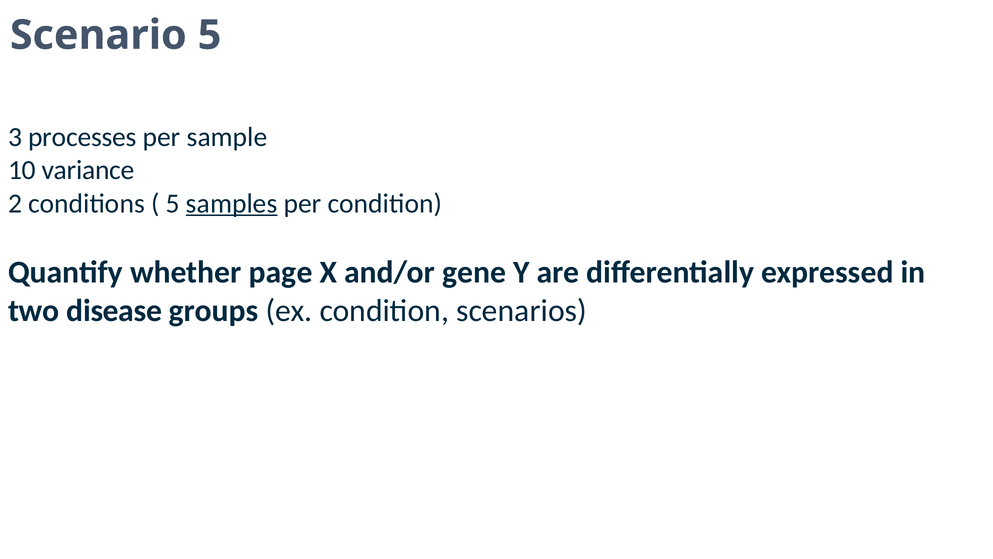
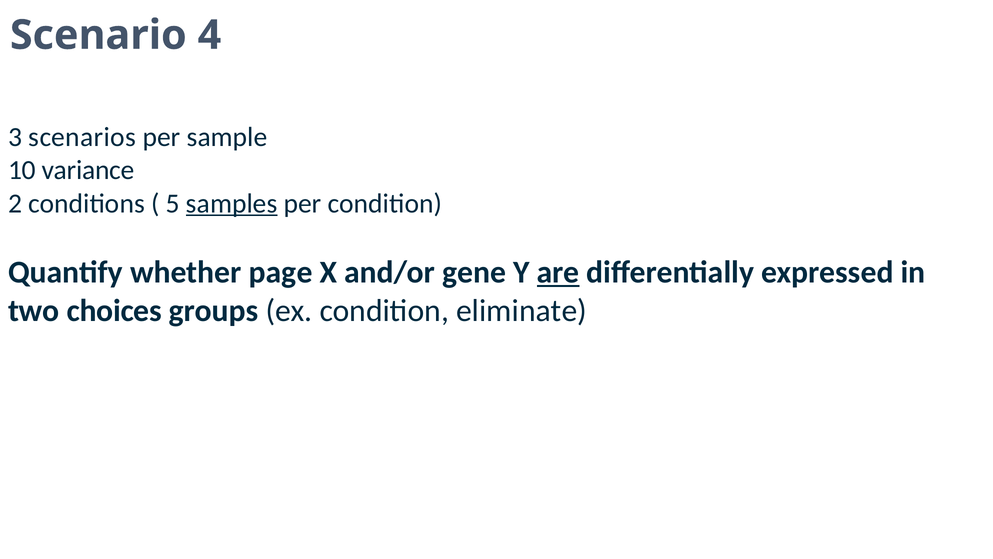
Scenario 5: 5 -> 4
processes: processes -> scenarios
are underline: none -> present
disease: disease -> choices
scenarios: scenarios -> eliminate
